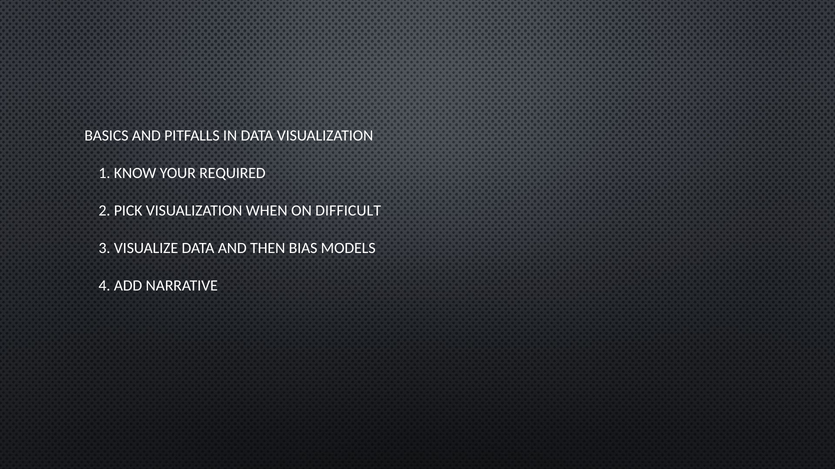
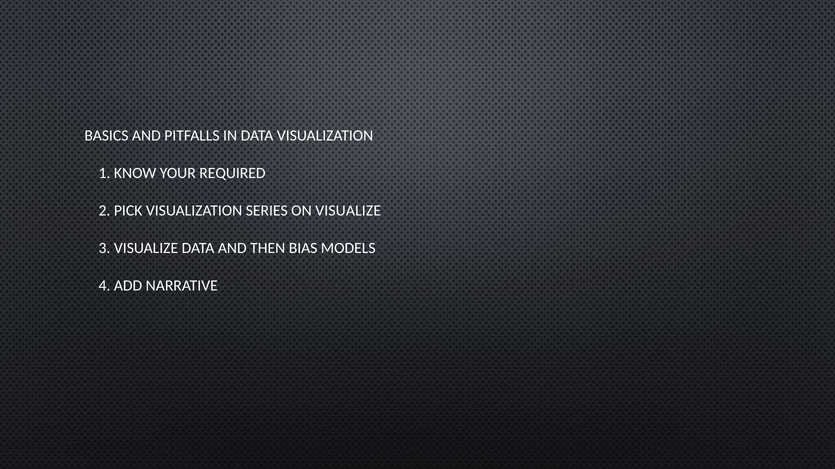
WHEN: WHEN -> SERIES
ON DIFFICULT: DIFFICULT -> VISUALIZE
